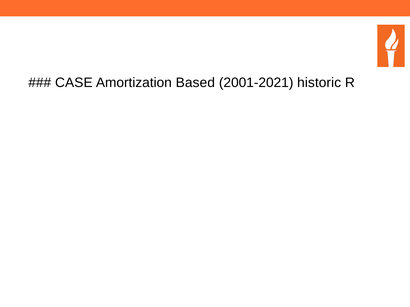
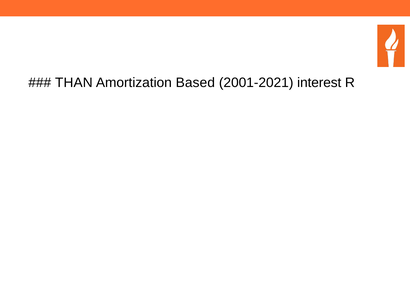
CASE: CASE -> THAN
historic: historic -> interest
